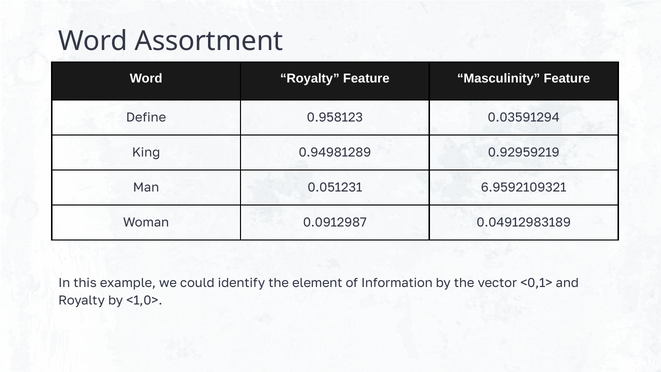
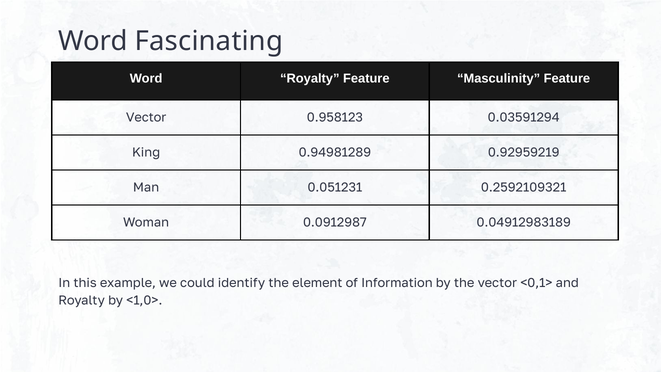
Assortment: Assortment -> Fascinating
Define at (146, 117): Define -> Vector
6.9592109321: 6.9592109321 -> 0.2592109321
